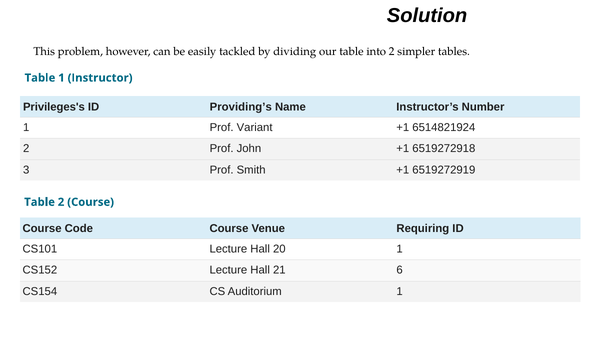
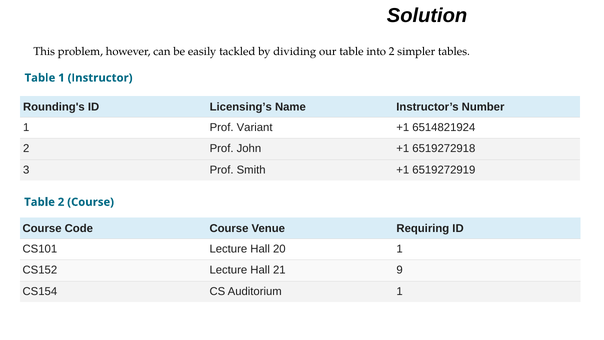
Privileges's: Privileges's -> Rounding's
Providing’s: Providing’s -> Licensing’s
6: 6 -> 9
